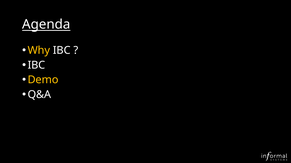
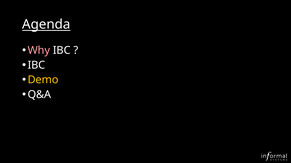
Why colour: yellow -> pink
